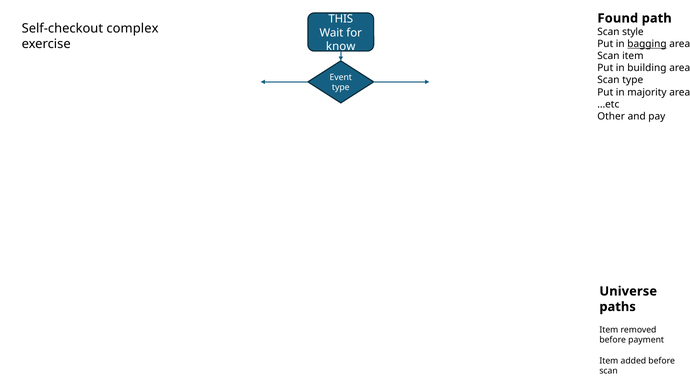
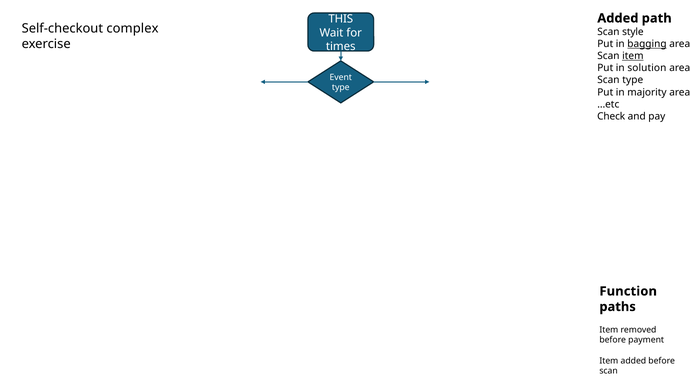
Found at (618, 18): Found -> Added
know: know -> times
item at (633, 56) underline: none -> present
building: building -> solution
Other: Other -> Check
Universe: Universe -> Function
